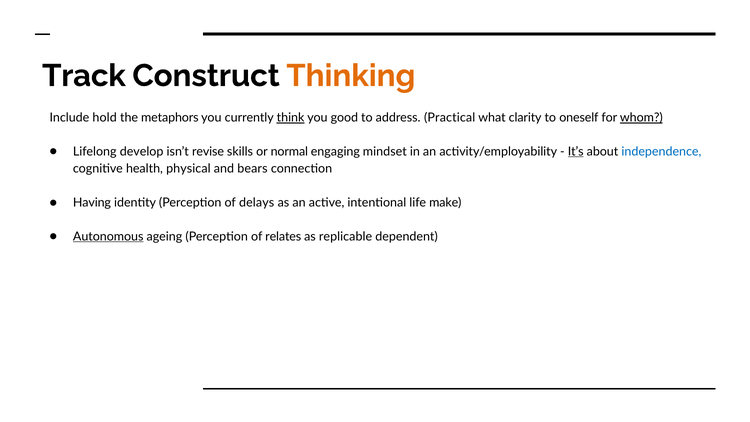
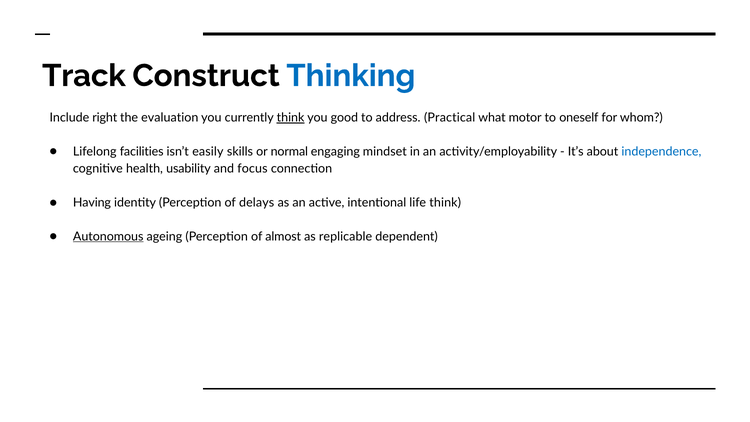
Thinking colour: orange -> blue
hold: hold -> right
metaphors: metaphors -> evaluation
clarity: clarity -> motor
whom underline: present -> none
develop: develop -> facilities
revise: revise -> easily
It’s underline: present -> none
physical: physical -> usability
bears: bears -> focus
life make: make -> think
relates: relates -> almost
